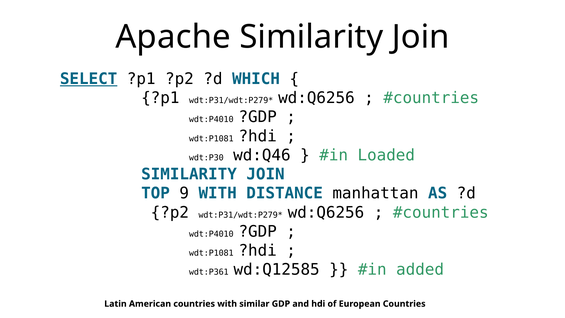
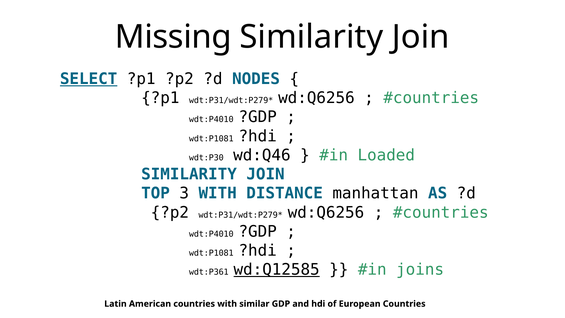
Apache: Apache -> Missing
WHICH: WHICH -> NODES
9: 9 -> 3
wd:Q12585 underline: none -> present
added: added -> joins
